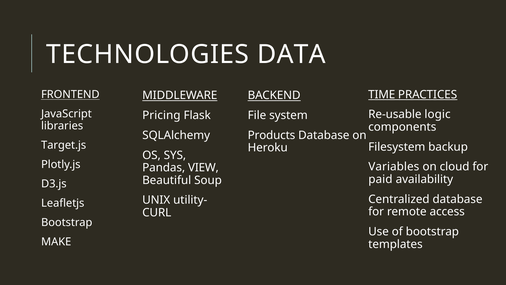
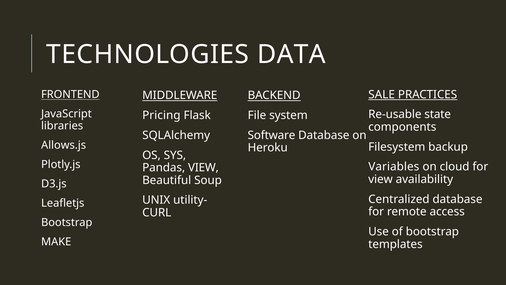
TIME: TIME -> SALE
logic: logic -> state
Products: Products -> Software
Target.js: Target.js -> Allows.js
paid at (380, 179): paid -> view
